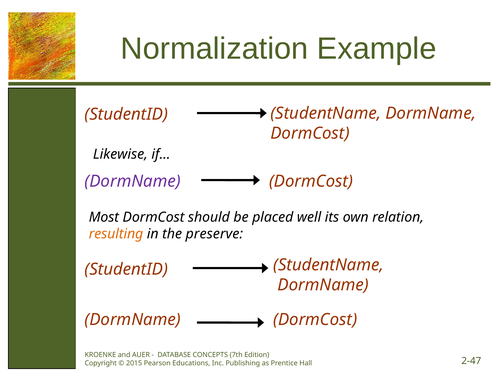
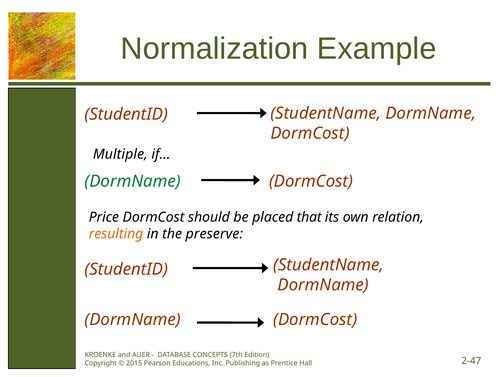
Likewise: Likewise -> Multiple
DormName at (133, 181) colour: purple -> green
Most: Most -> Price
well: well -> that
